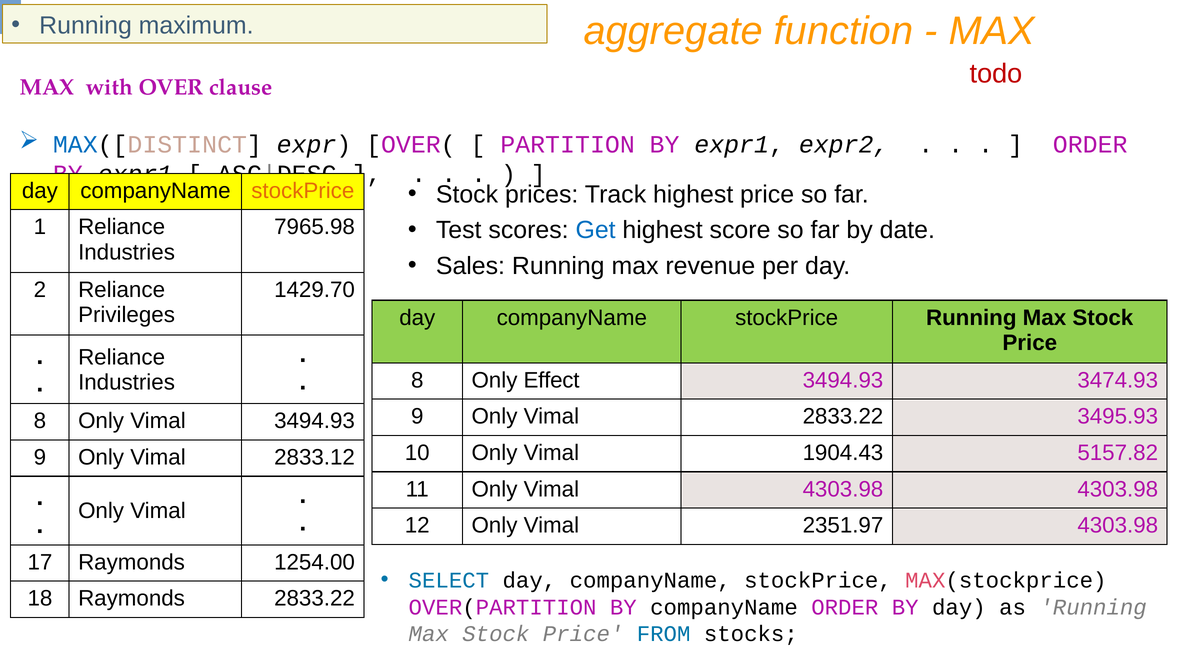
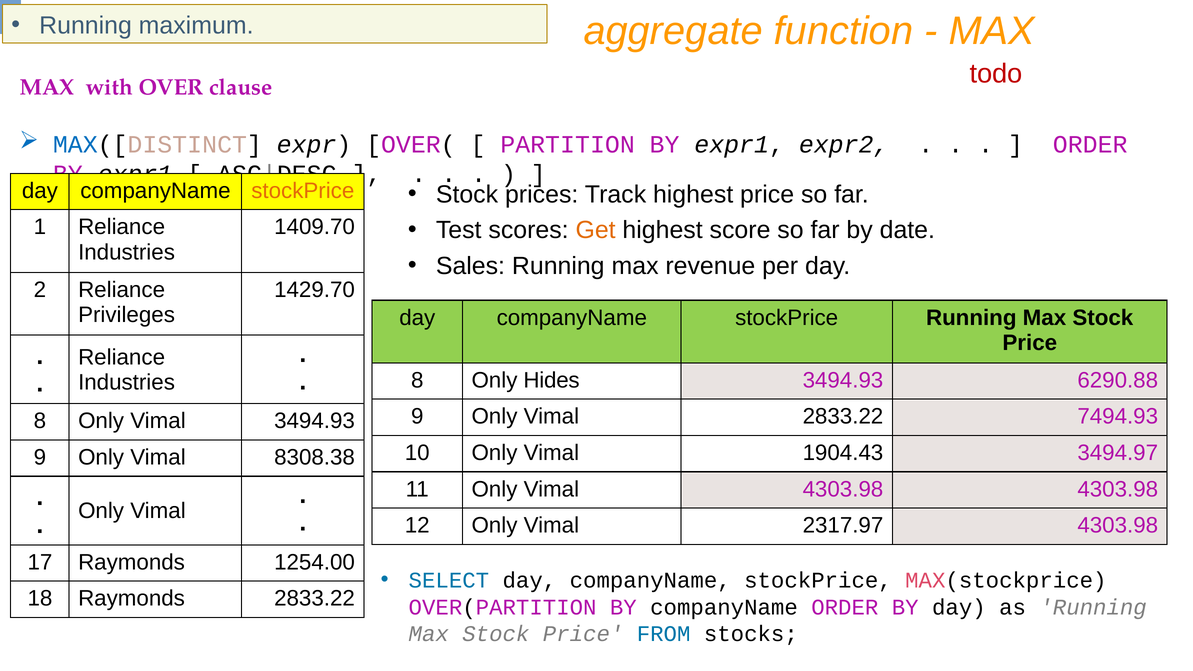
7965.98: 7965.98 -> 1409.70
Get colour: blue -> orange
Effect: Effect -> Hides
3474.93: 3474.93 -> 6290.88
3495.93: 3495.93 -> 7494.93
5157.82: 5157.82 -> 3494.97
2833.12: 2833.12 -> 8308.38
2351.97: 2351.97 -> 2317.97
